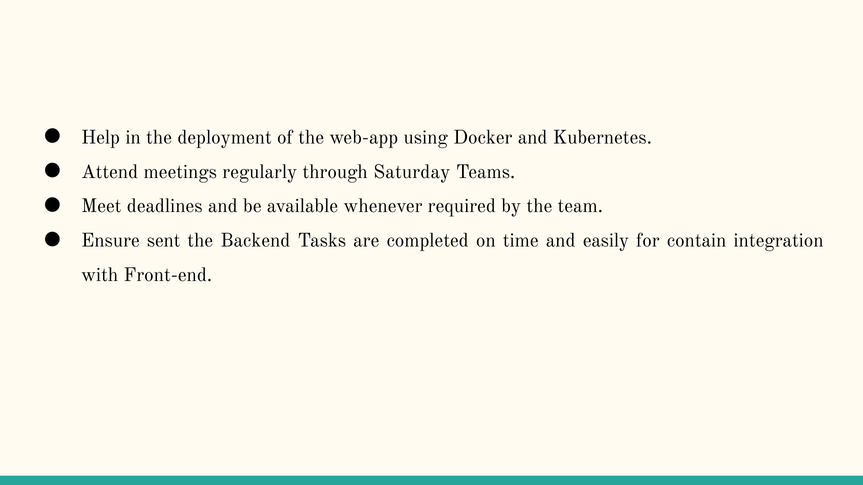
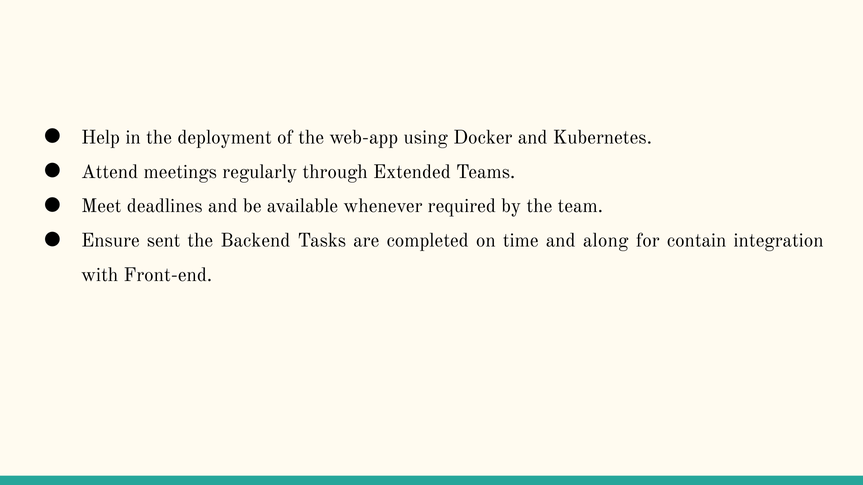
Saturday: Saturday -> Extended
easily: easily -> along
